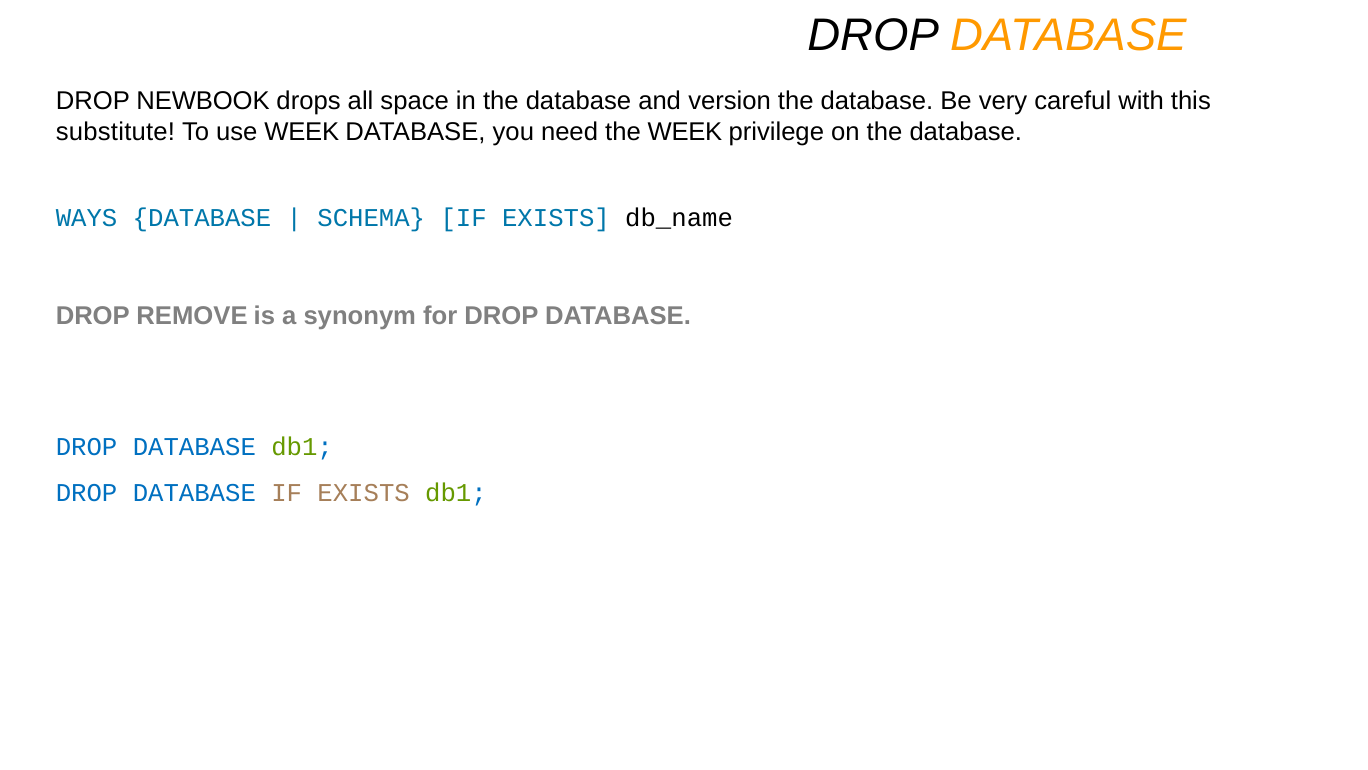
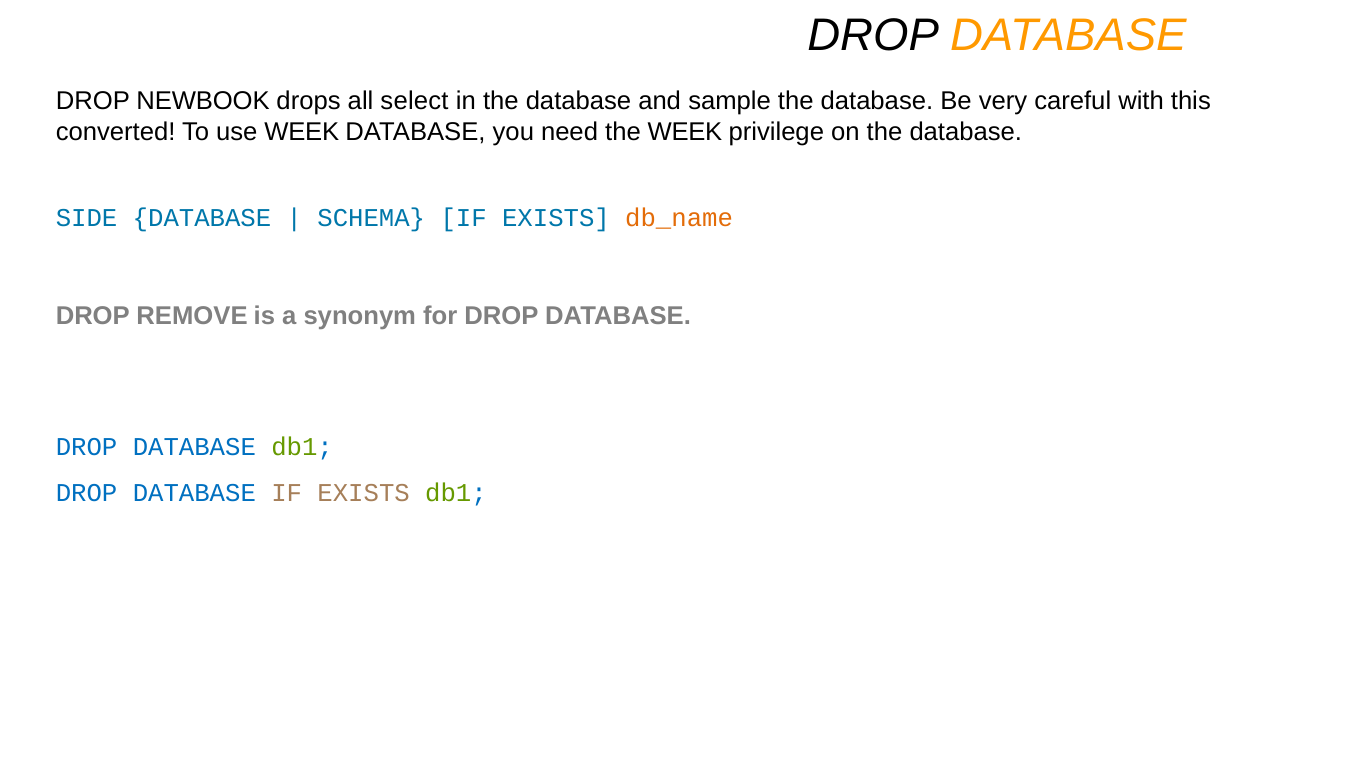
space: space -> select
version: version -> sample
substitute: substitute -> converted
WAYS: WAYS -> SIDE
db_name colour: black -> orange
